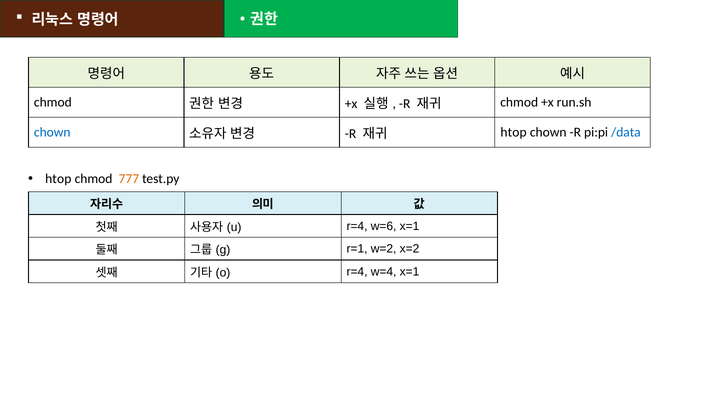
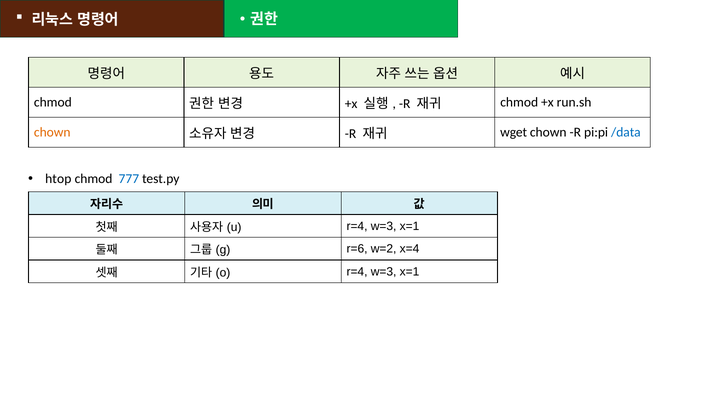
chown at (52, 132) colour: blue -> orange
htop at (514, 132): htop -> wget
777 colour: orange -> blue
w=6 at (384, 226): w=6 -> w=3
r=1: r=1 -> r=6
x=2: x=2 -> x=4
w=4 at (384, 271): w=4 -> w=3
